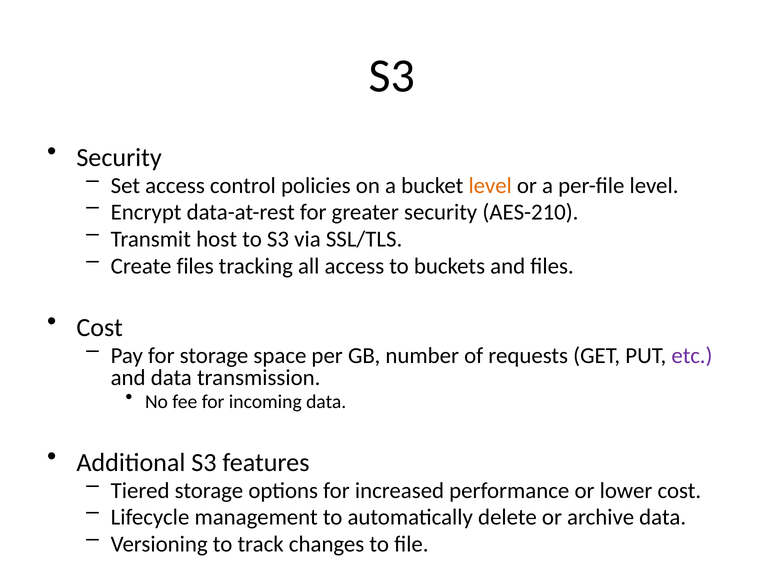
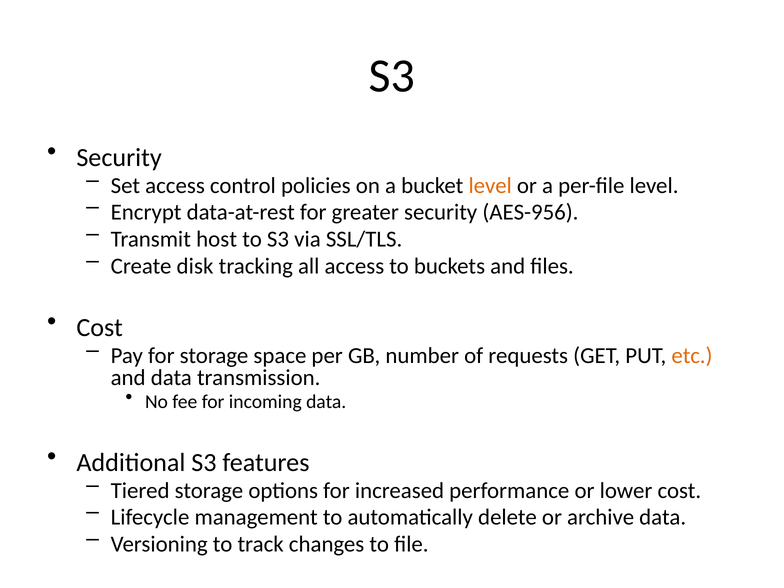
AES-210: AES-210 -> AES-956
Create files: files -> disk
etc colour: purple -> orange
